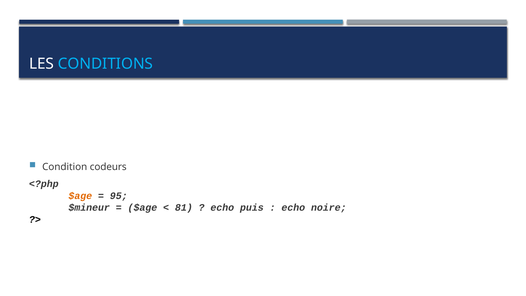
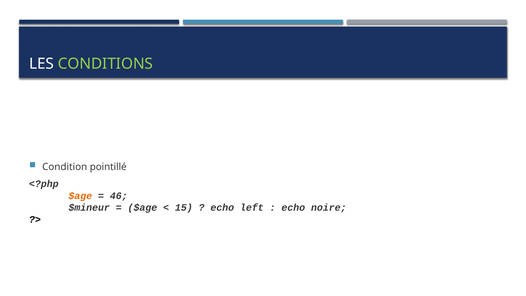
CONDITIONS colour: light blue -> light green
codeurs: codeurs -> pointillé
95: 95 -> 46
81: 81 -> 15
puis: puis -> left
